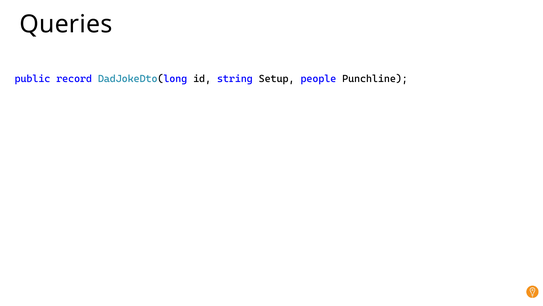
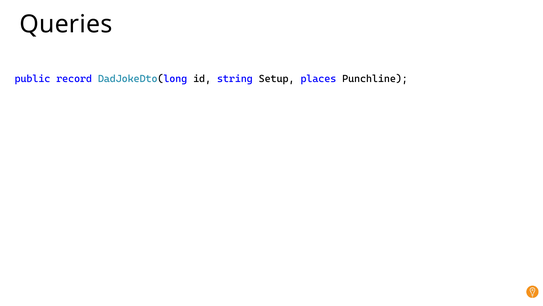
people: people -> places
